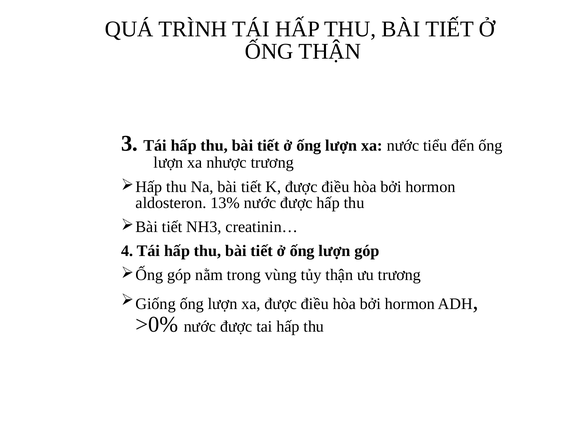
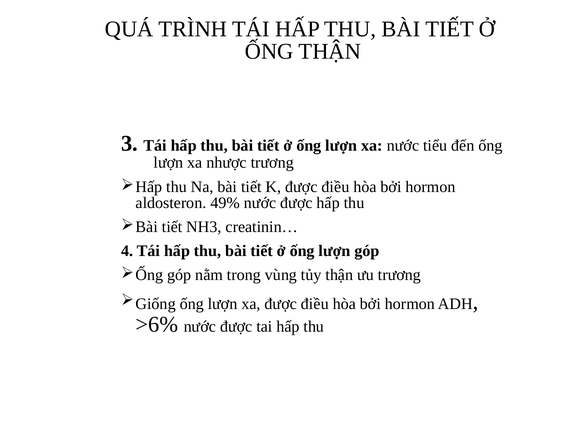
13%: 13% -> 49%
>0%: >0% -> >6%
